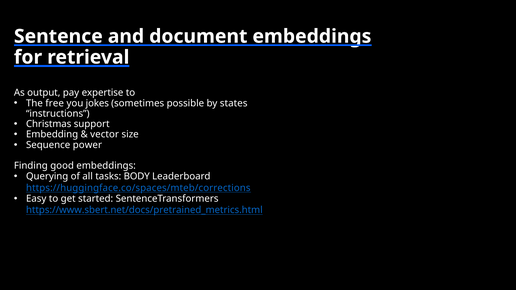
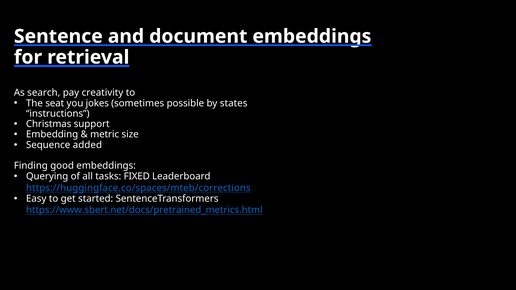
output: output -> search
expertise: expertise -> creativity
free: free -> seat
vector: vector -> metric
power: power -> added
BODY: BODY -> FIXED
